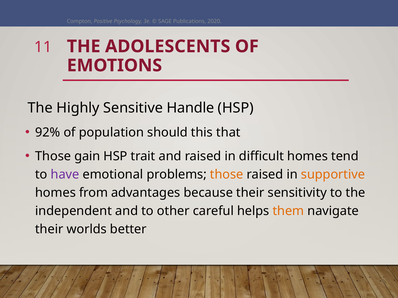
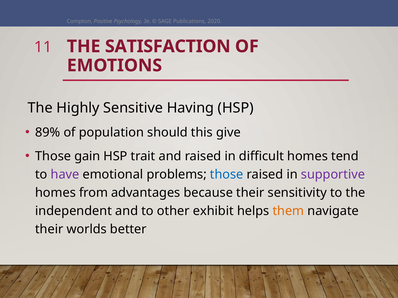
ADOLESCENTS: ADOLESCENTS -> SATISFACTION
Handle: Handle -> Having
92%: 92% -> 89%
that: that -> give
those at (227, 175) colour: orange -> blue
supportive colour: orange -> purple
careful: careful -> exhibit
